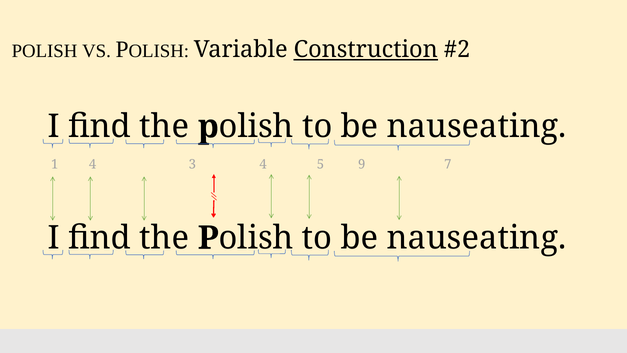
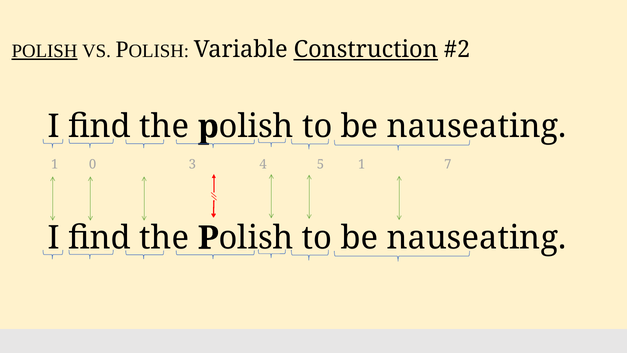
POLISH at (45, 51) underline: none -> present
1 4: 4 -> 0
5 9: 9 -> 1
